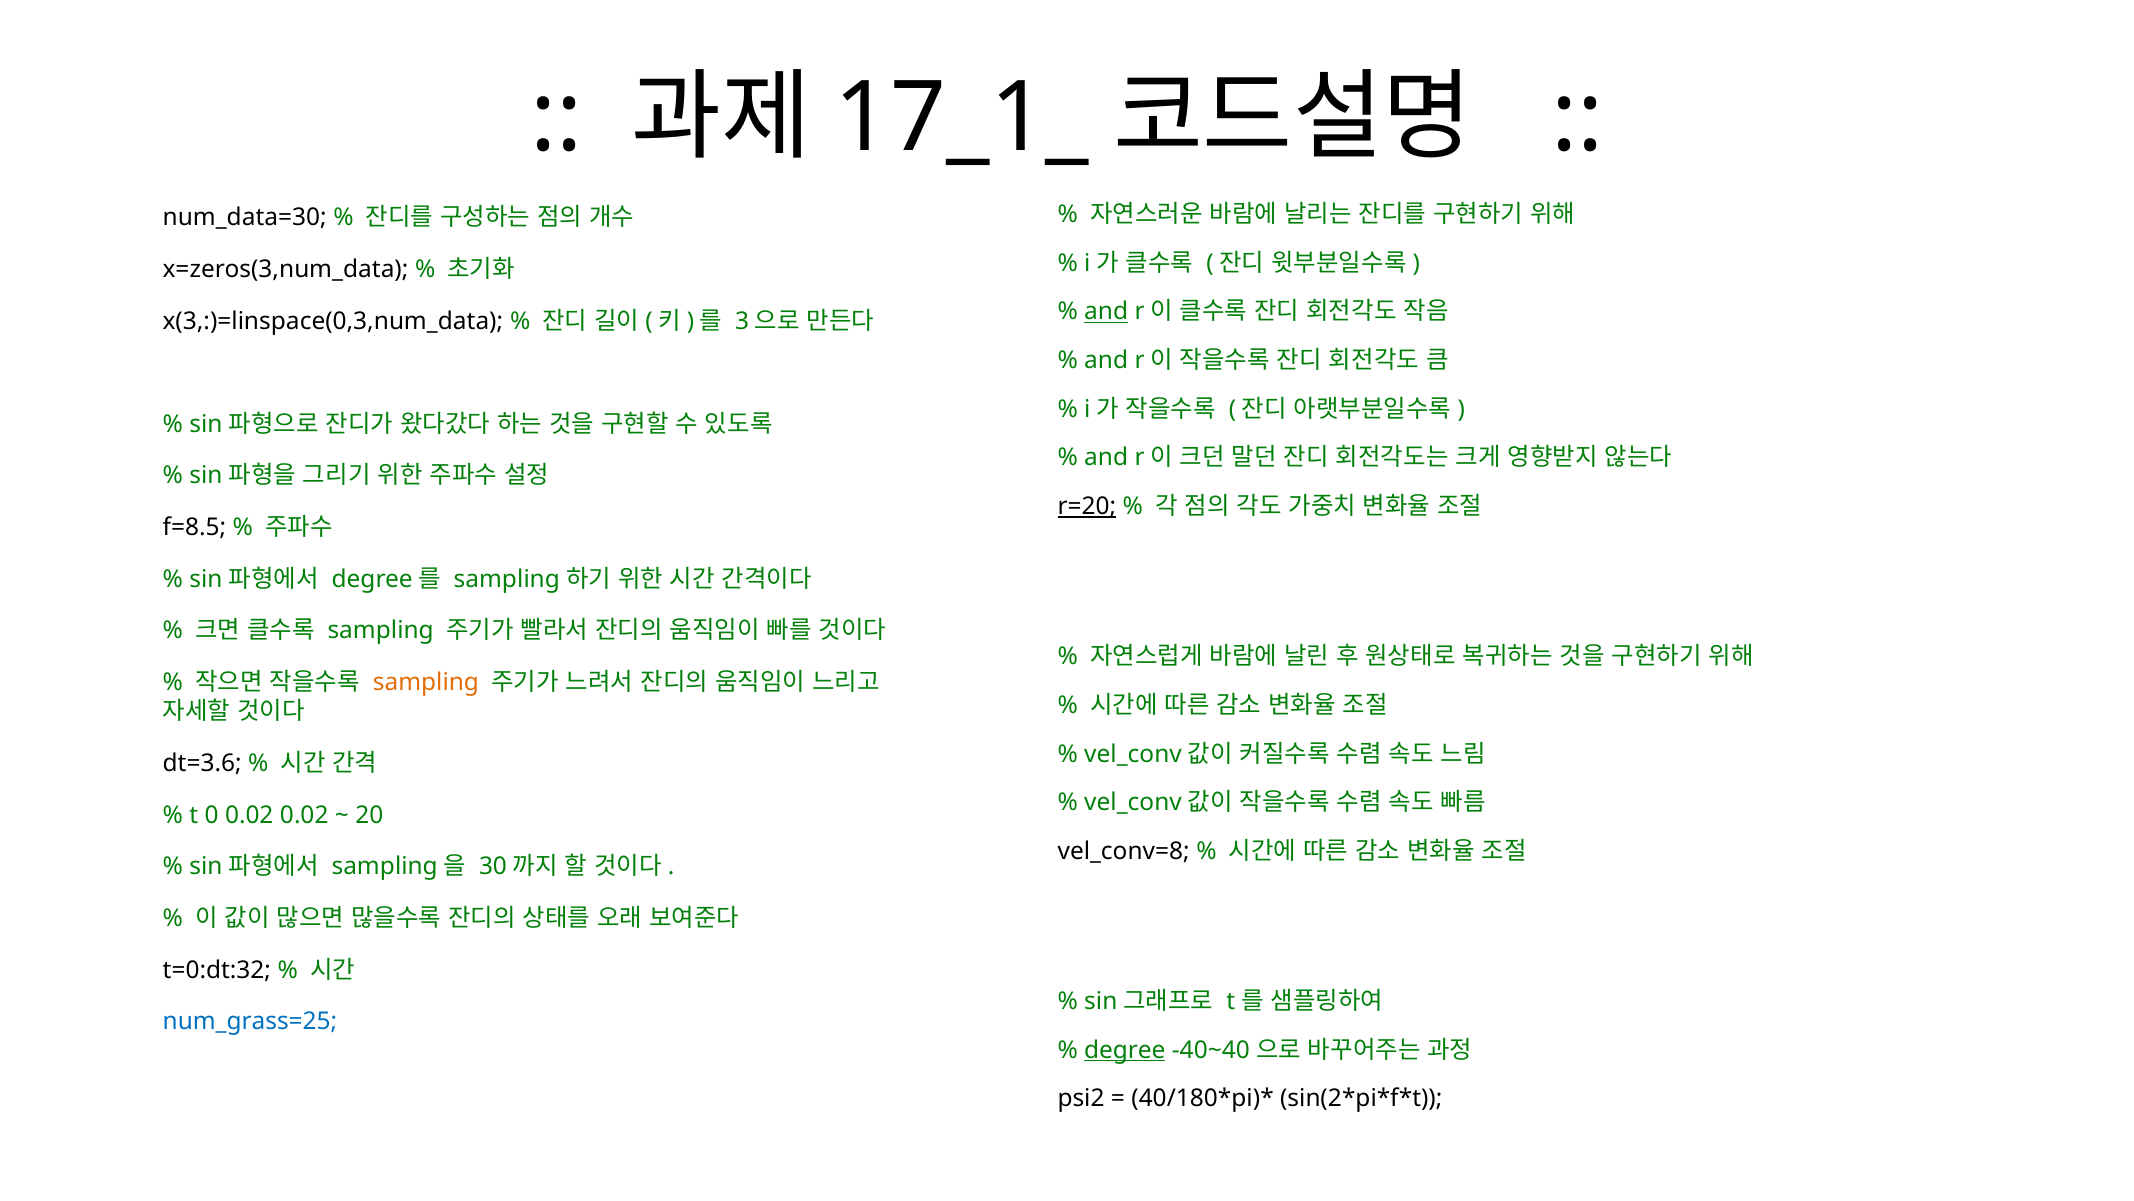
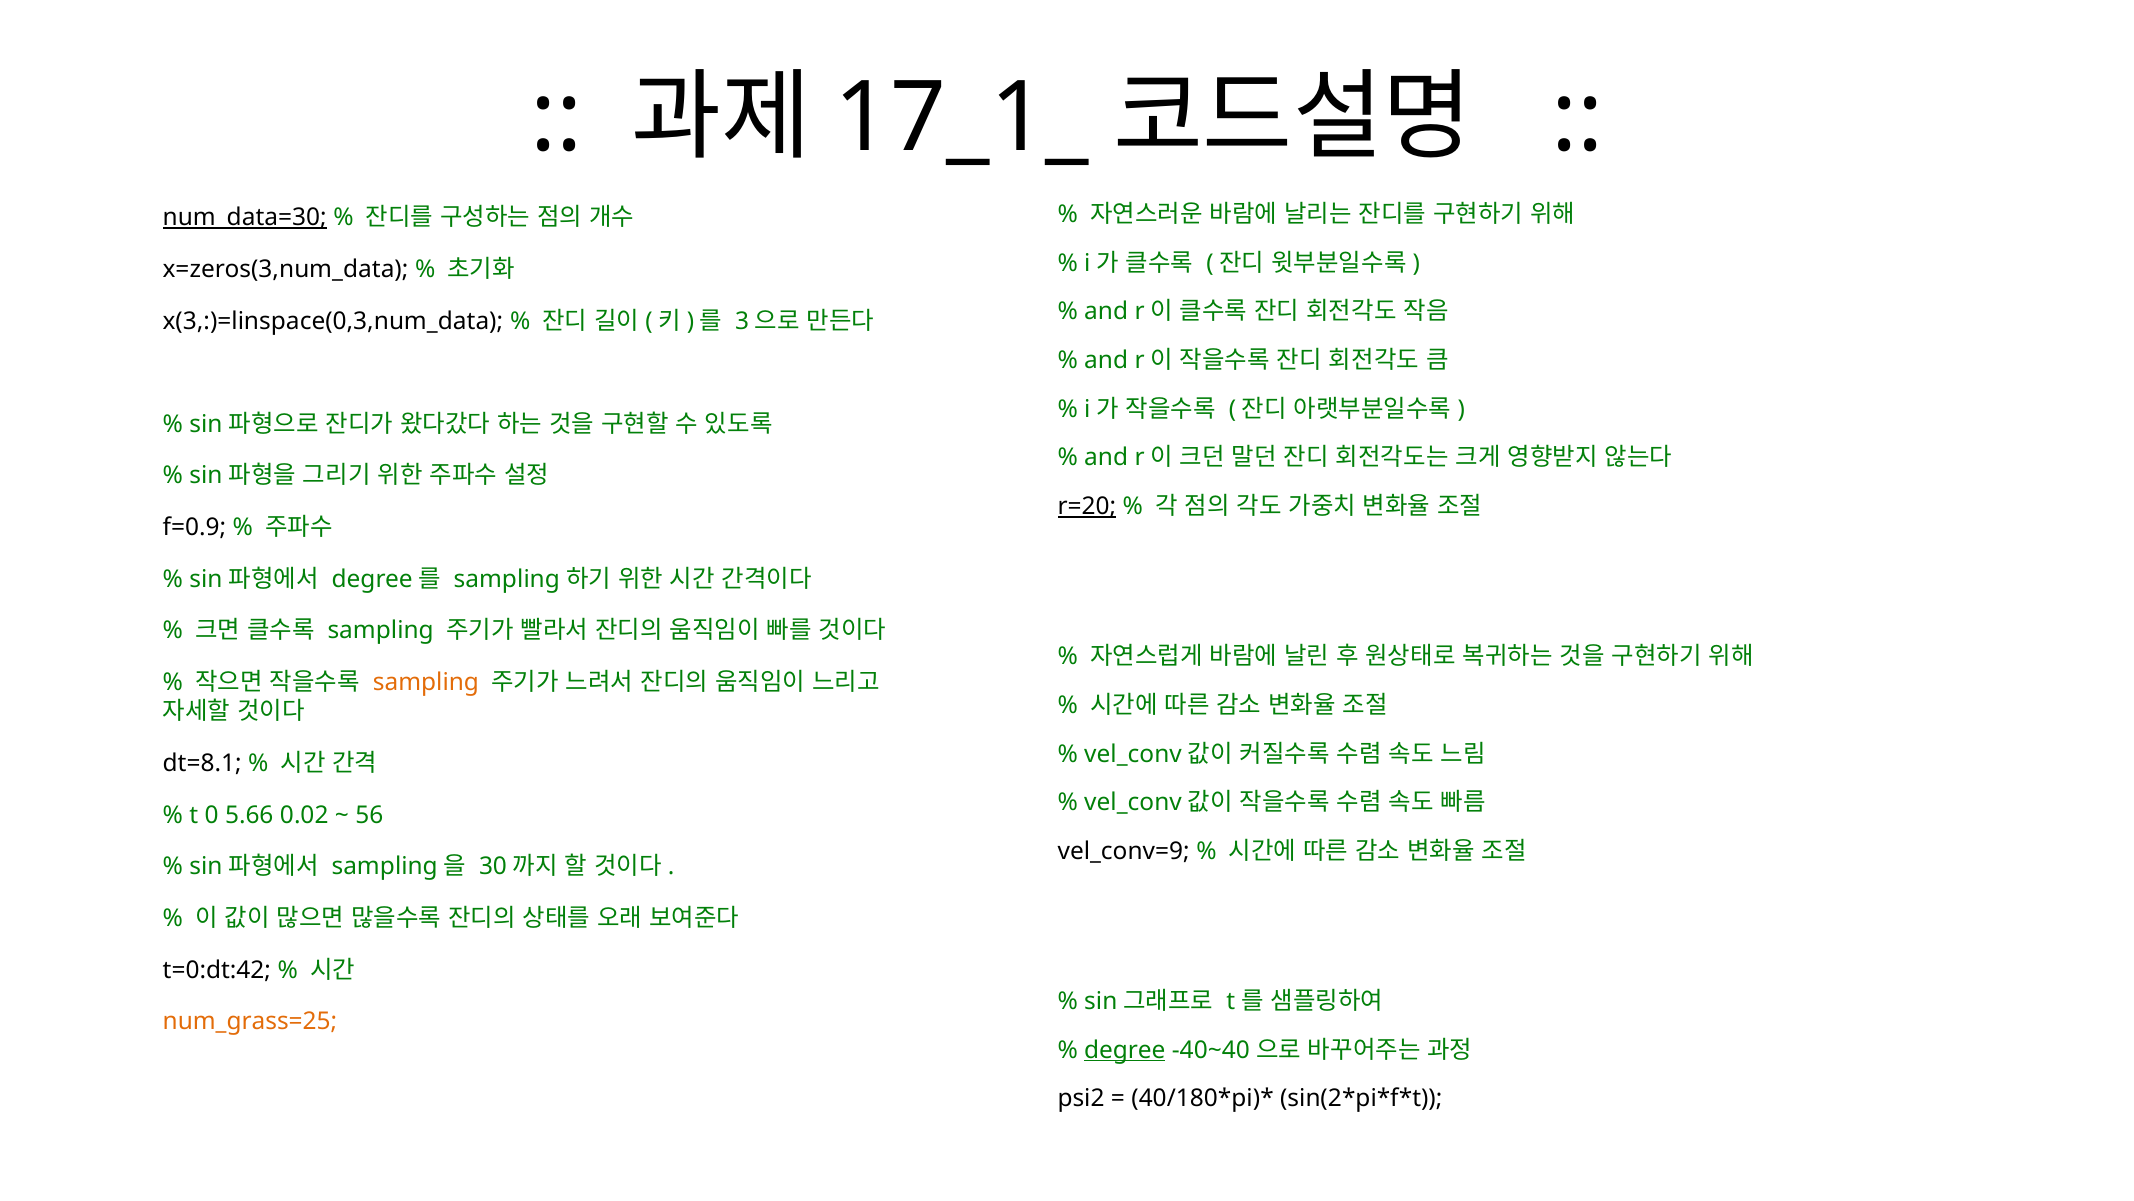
num_data=30 underline: none -> present
and at (1106, 312) underline: present -> none
f=8.5: f=8.5 -> f=0.9
dt=3.6: dt=3.6 -> dt=8.1
0 0.02: 0.02 -> 5.66
20: 20 -> 56
vel_conv=8: vel_conv=8 -> vel_conv=9
t=0:dt:32: t=0:dt:32 -> t=0:dt:42
num_grass=25 colour: blue -> orange
